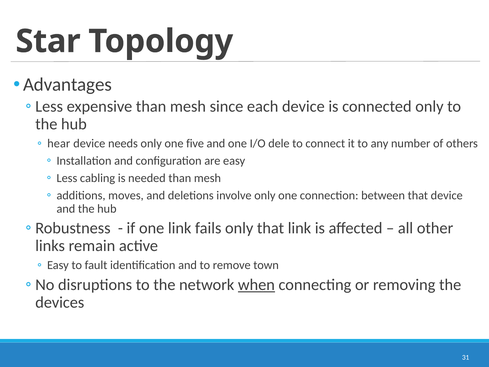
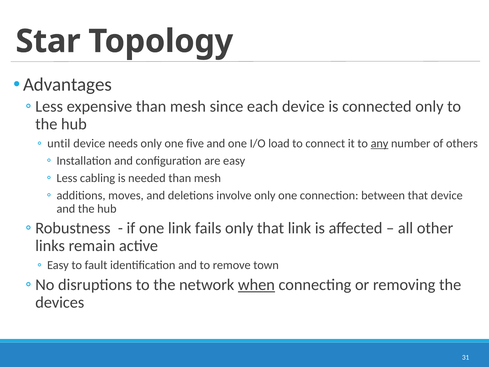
hear: hear -> until
dele: dele -> load
any underline: none -> present
